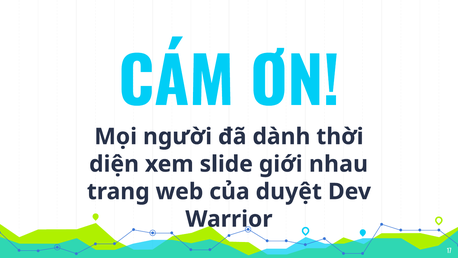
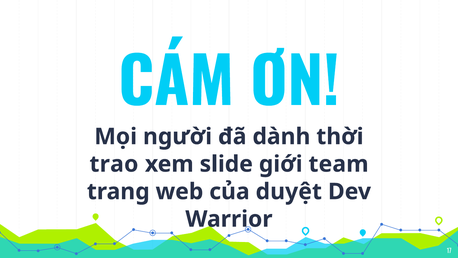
diện: diện -> trao
nhau: nhau -> team
